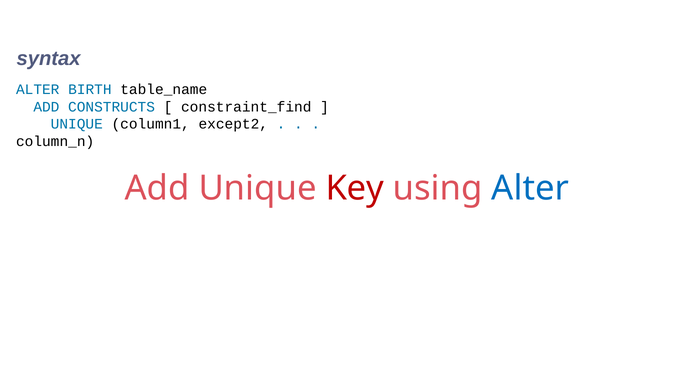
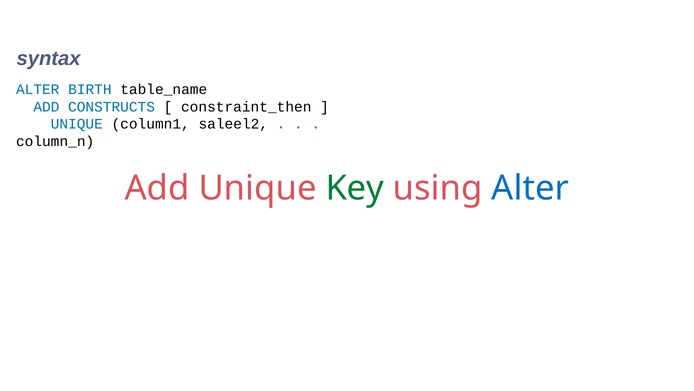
constraint_find: constraint_find -> constraint_then
except2: except2 -> saleel2
Key colour: red -> green
